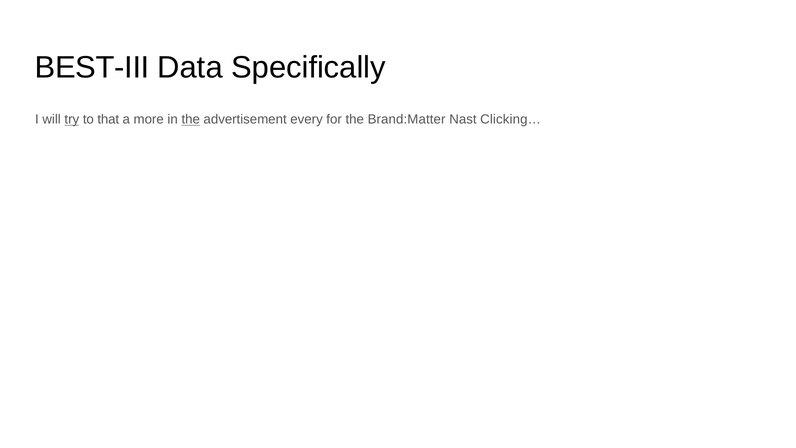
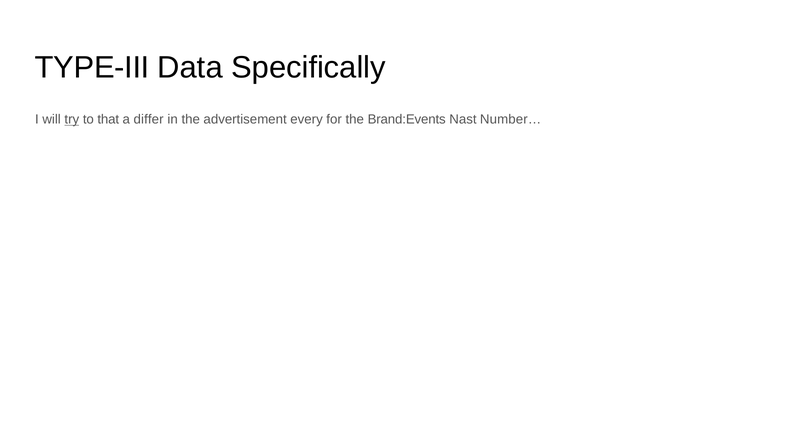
BEST-III: BEST-III -> TYPE-III
more: more -> differ
the at (191, 120) underline: present -> none
Brand:Matter: Brand:Matter -> Brand:Events
Clicking…: Clicking… -> Number…
